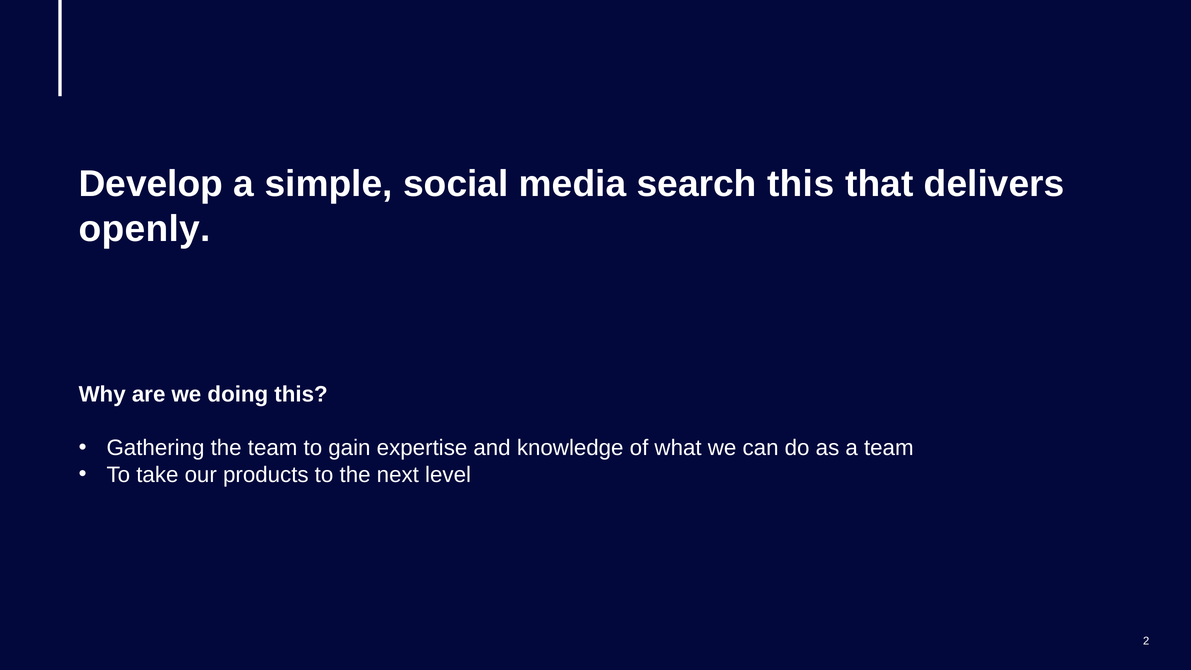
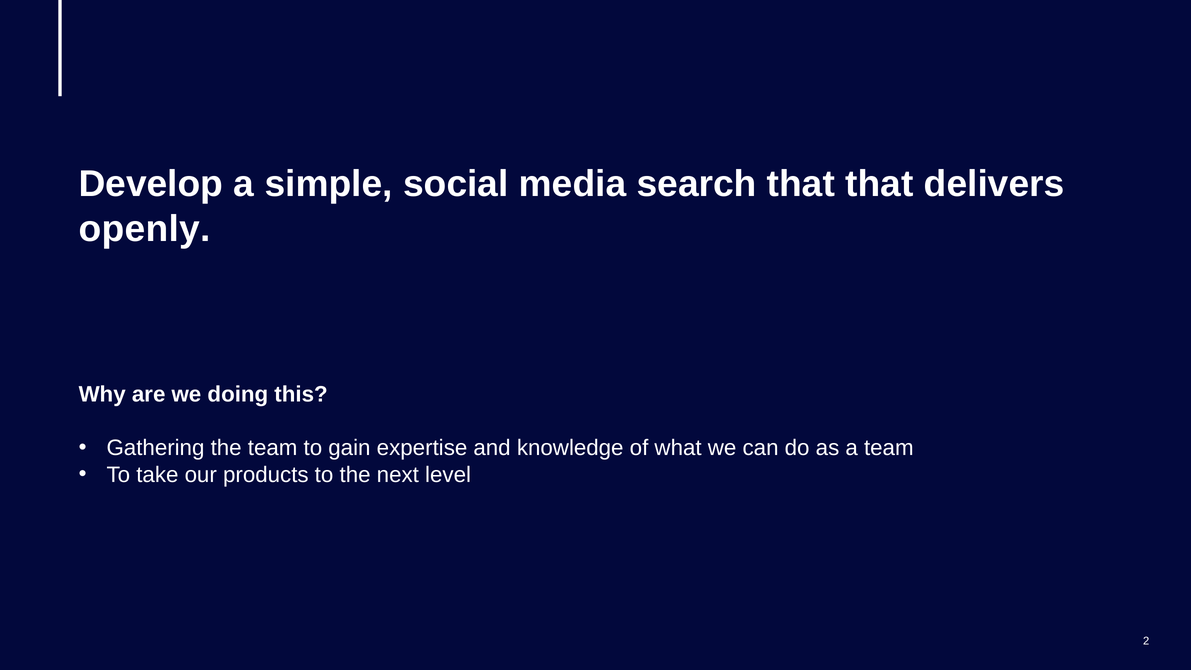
search this: this -> that
